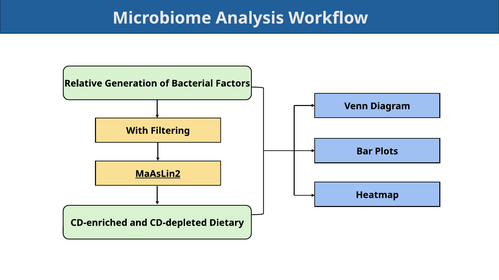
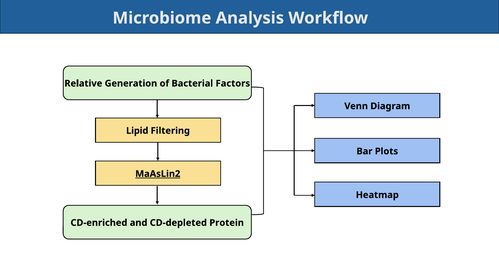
With: With -> Lipid
Dietary: Dietary -> Protein
